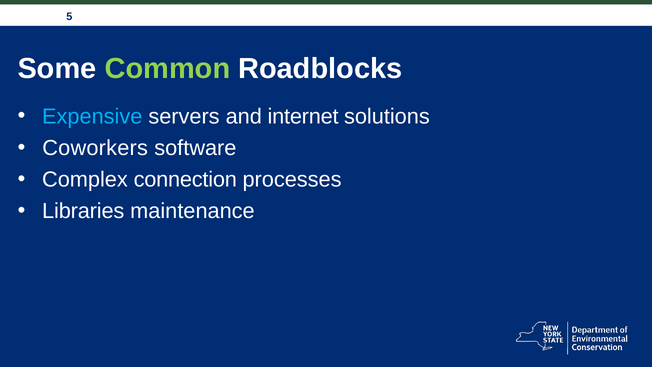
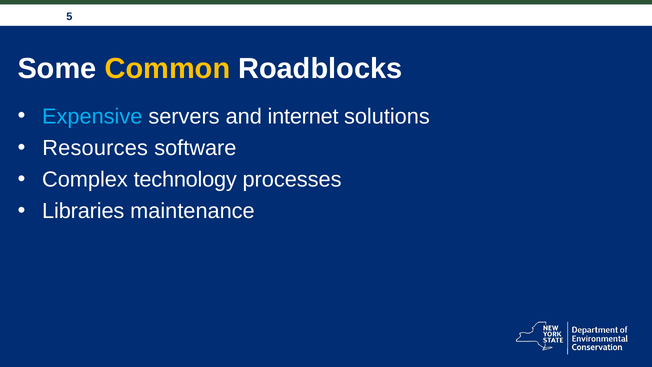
Common colour: light green -> yellow
Coworkers: Coworkers -> Resources
connection: connection -> technology
